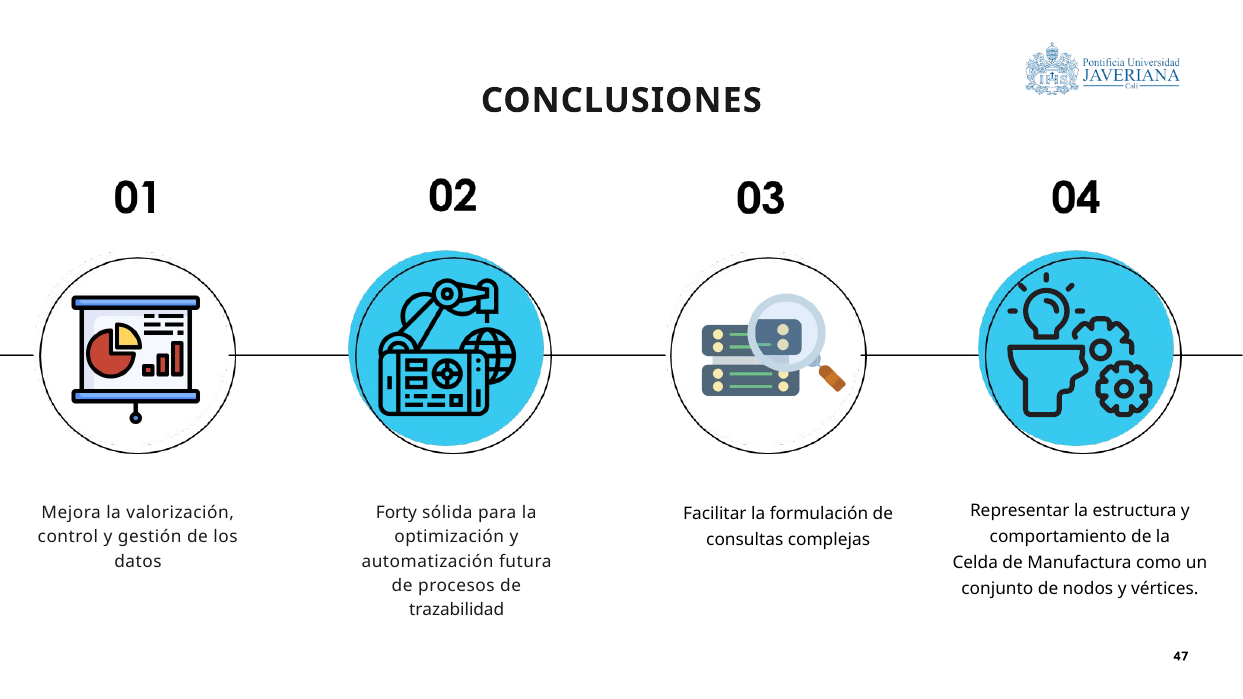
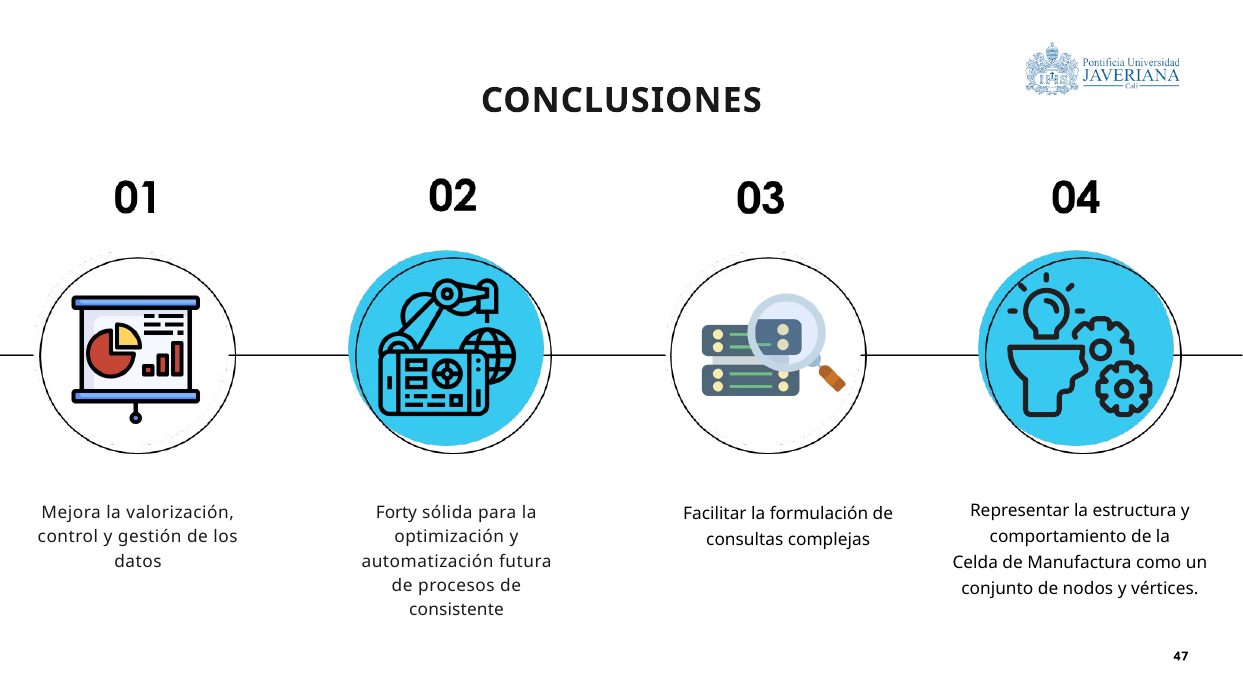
trazabilidad: trazabilidad -> consistente
